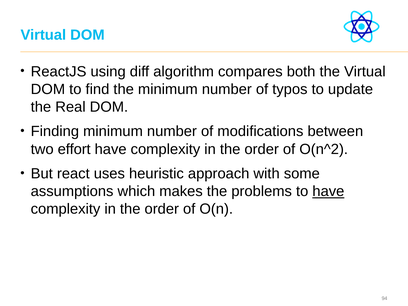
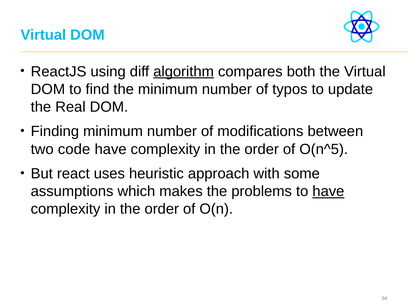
algorithm underline: none -> present
effort: effort -> code
O(n^2: O(n^2 -> O(n^5
